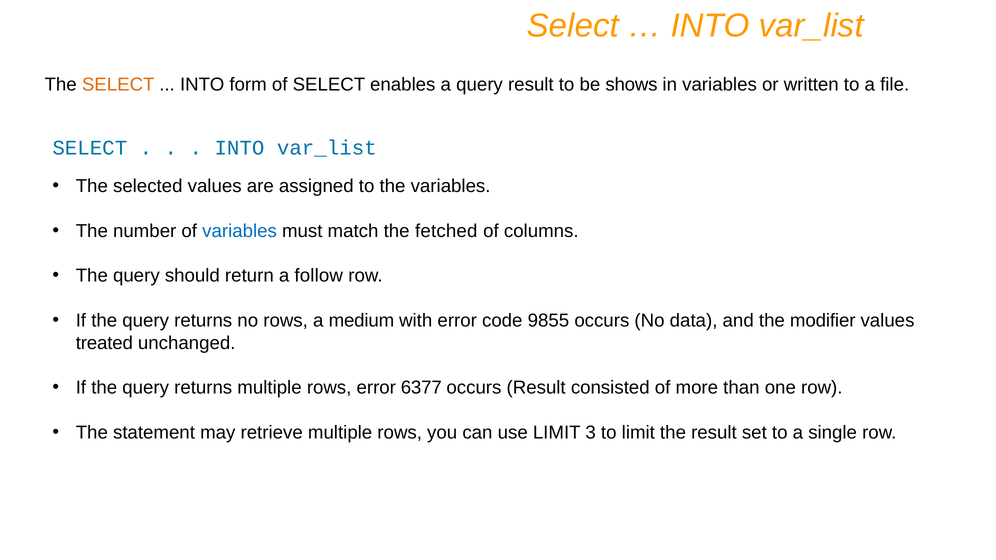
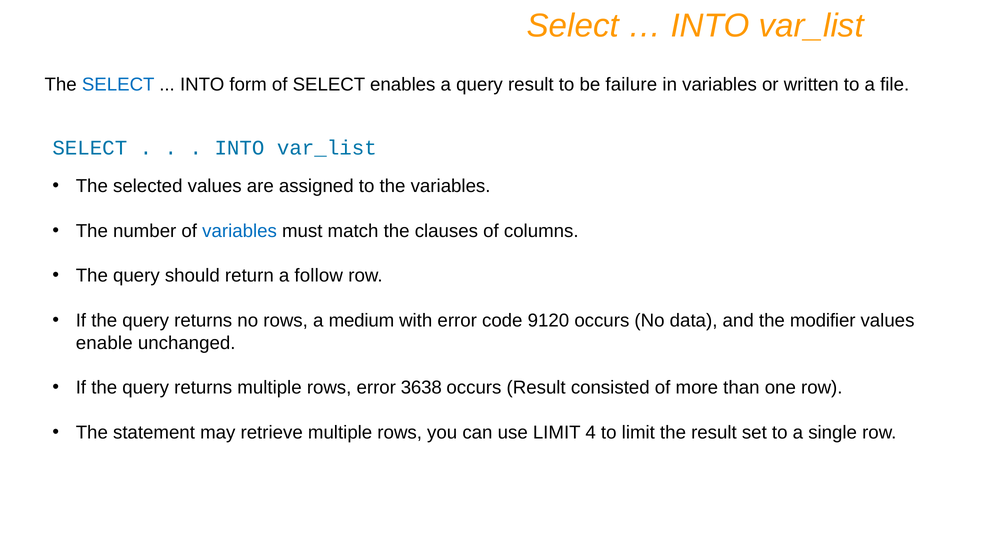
SELECT at (118, 85) colour: orange -> blue
shows: shows -> failure
fetched: fetched -> clauses
9855: 9855 -> 9120
treated: treated -> enable
6377: 6377 -> 3638
3: 3 -> 4
